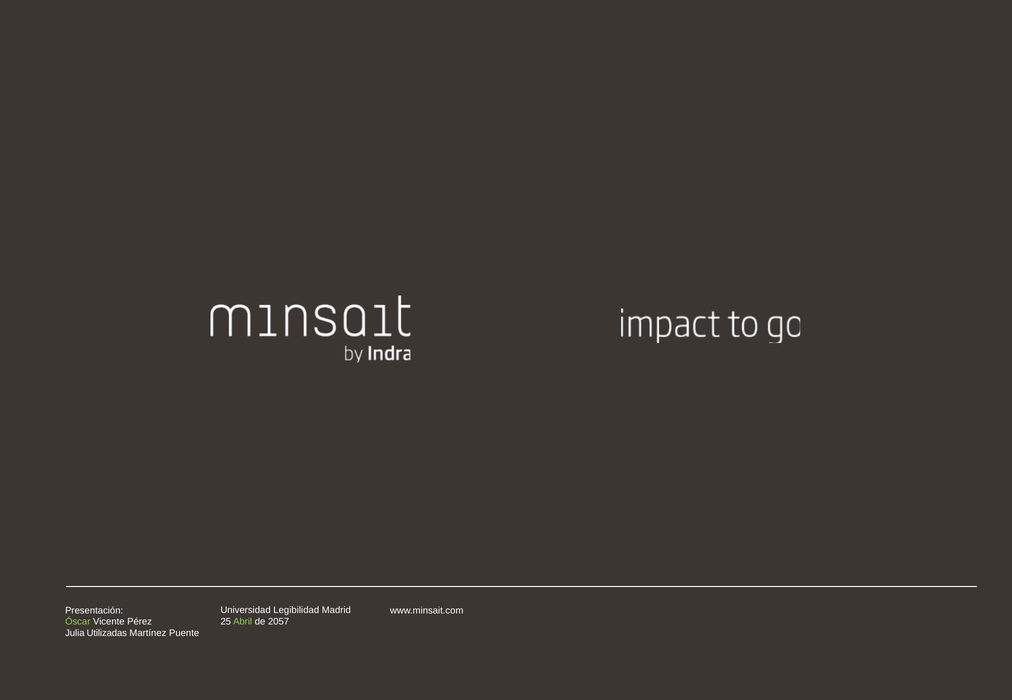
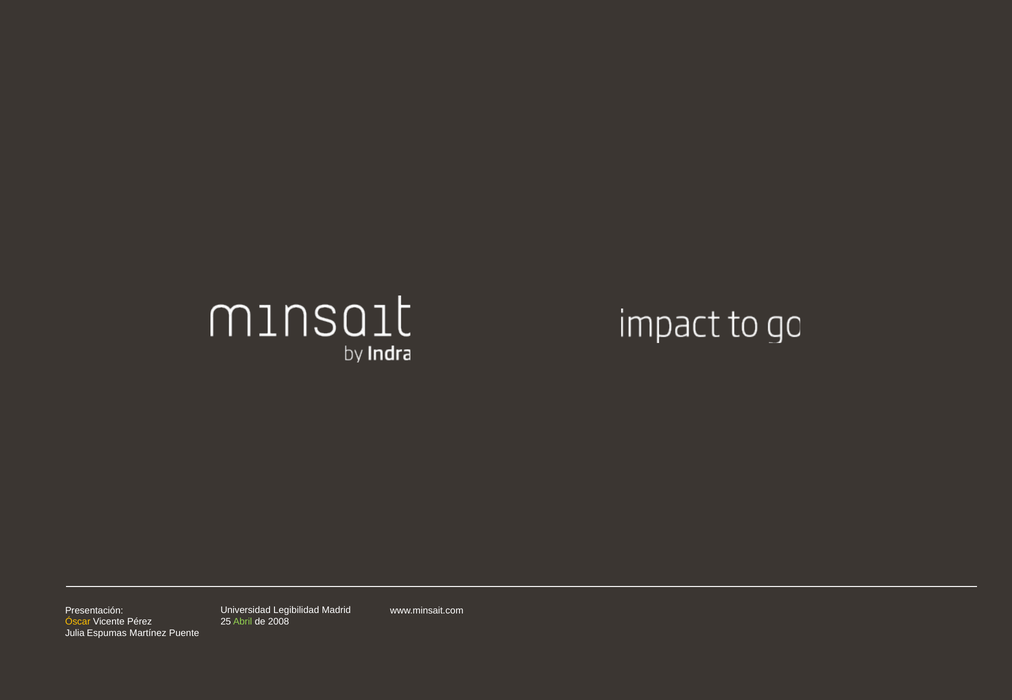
Óscar colour: light green -> yellow
2057: 2057 -> 2008
Utilizadas: Utilizadas -> Espumas
